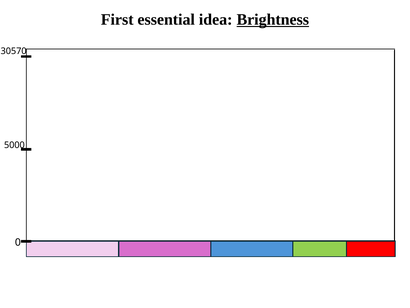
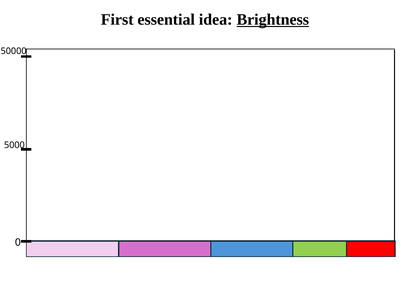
30570: 30570 -> 50000
